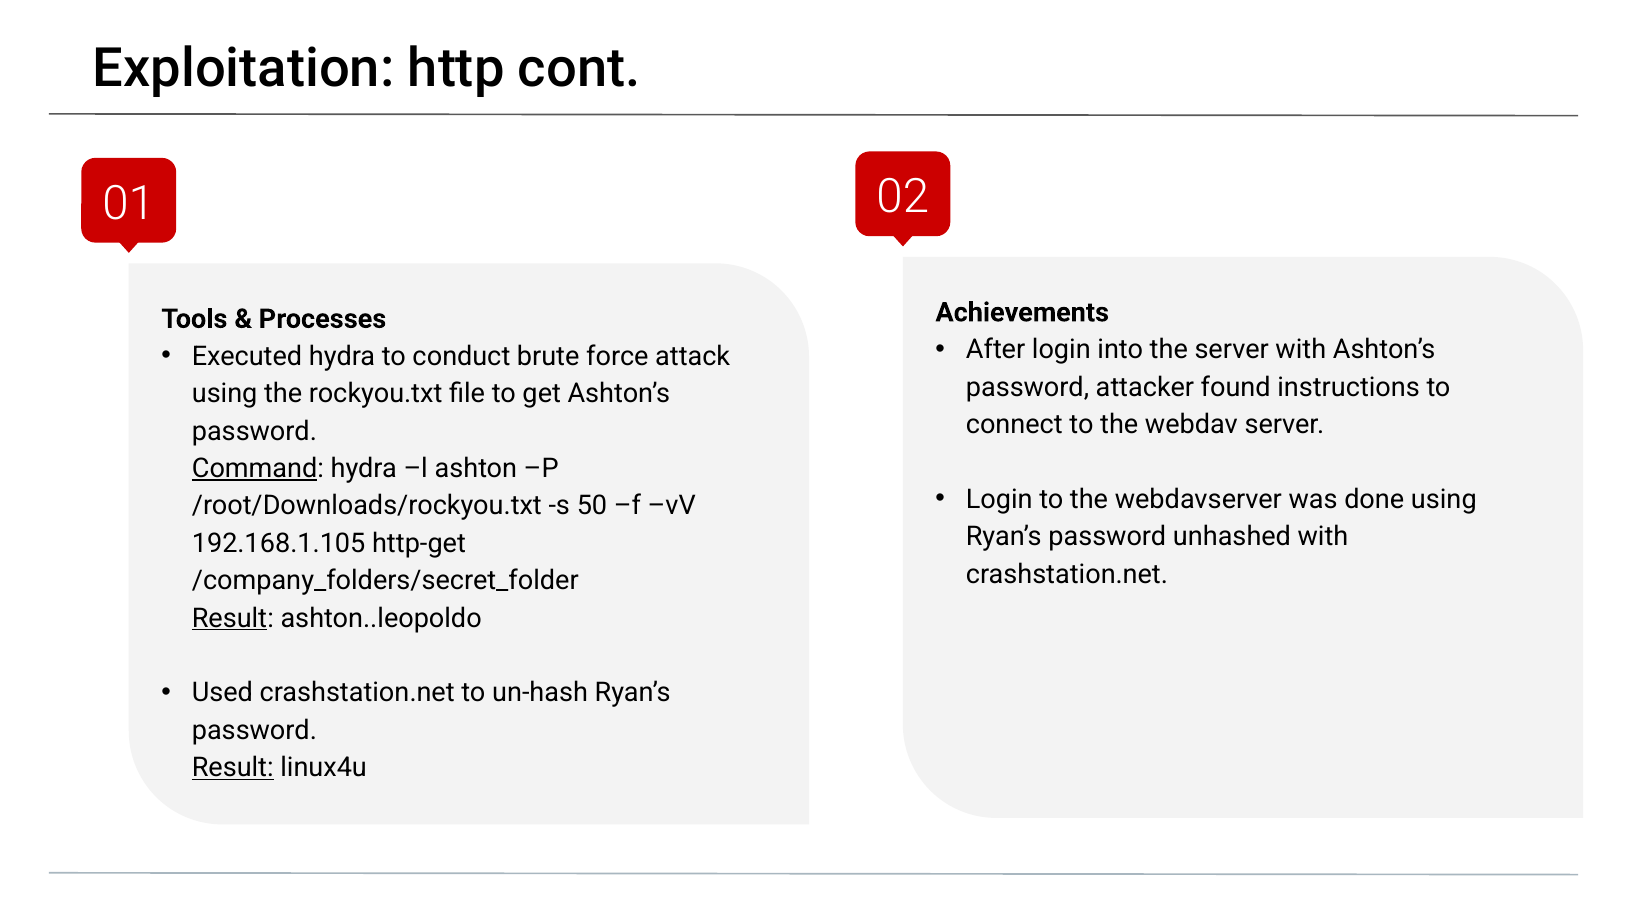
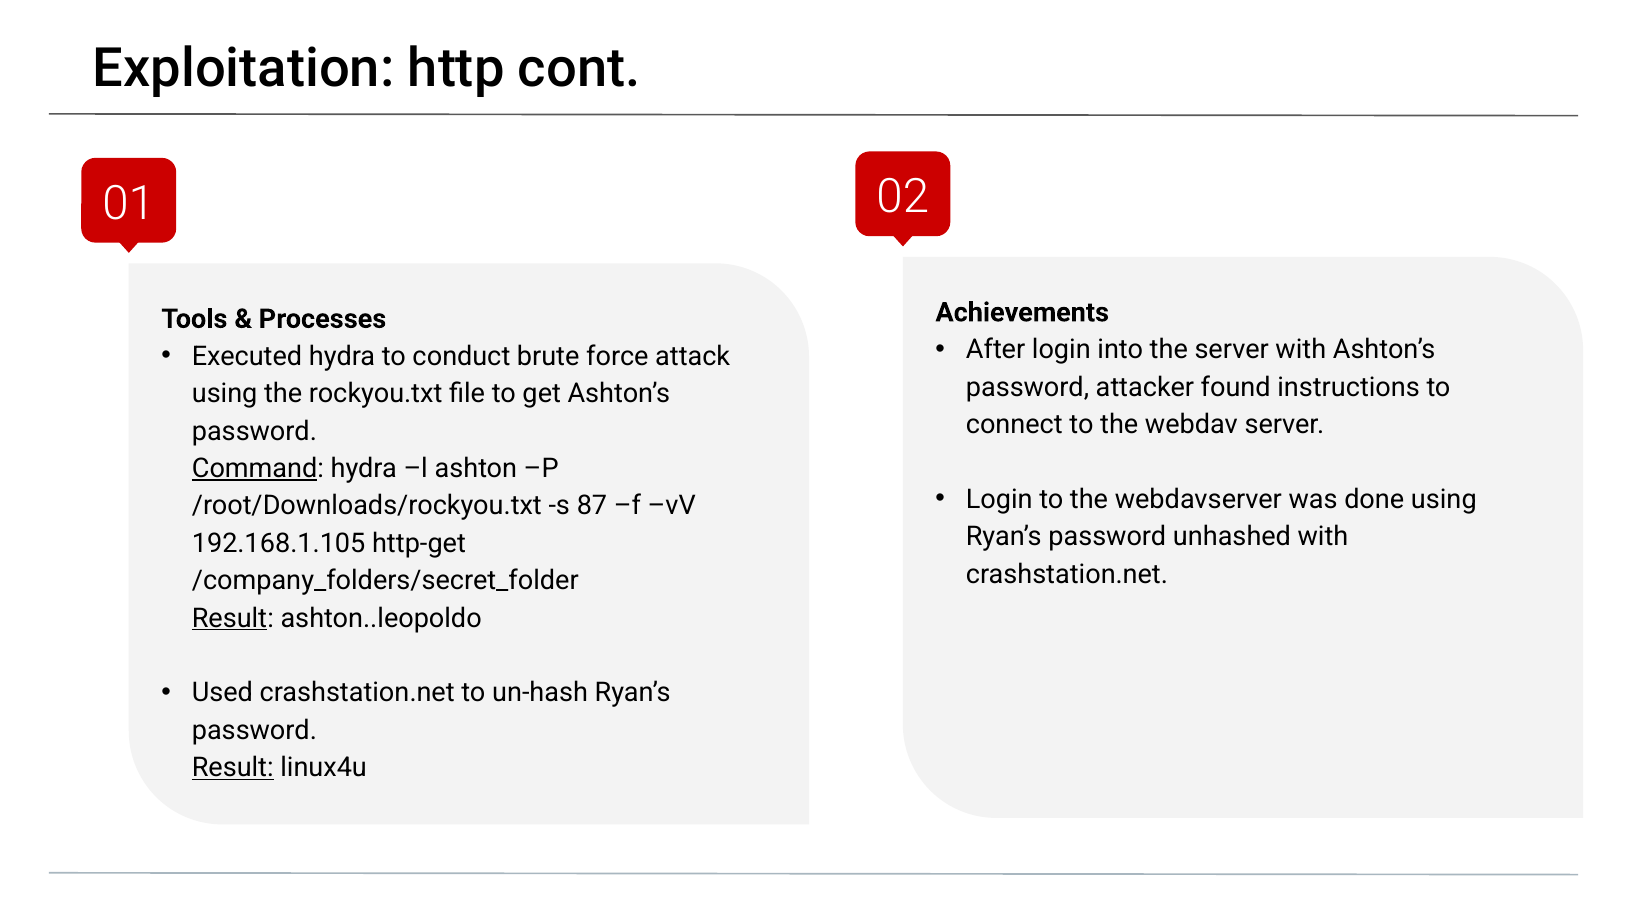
50: 50 -> 87
